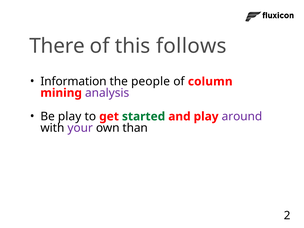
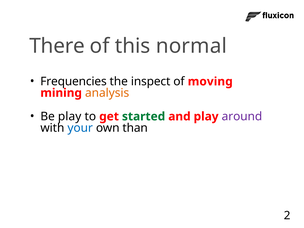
follows: follows -> normal
Information: Information -> Frequencies
people: people -> inspect
column: column -> moving
analysis colour: purple -> orange
your colour: purple -> blue
